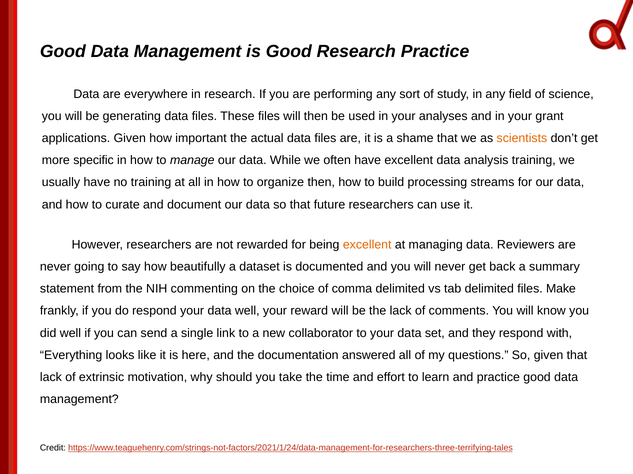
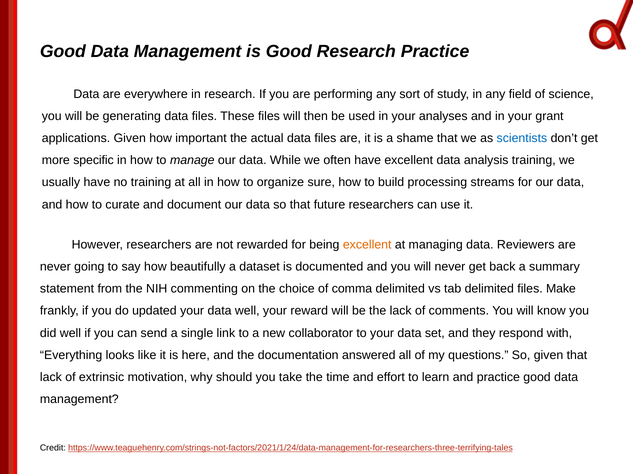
scientists colour: orange -> blue
organize then: then -> sure
do respond: respond -> updated
